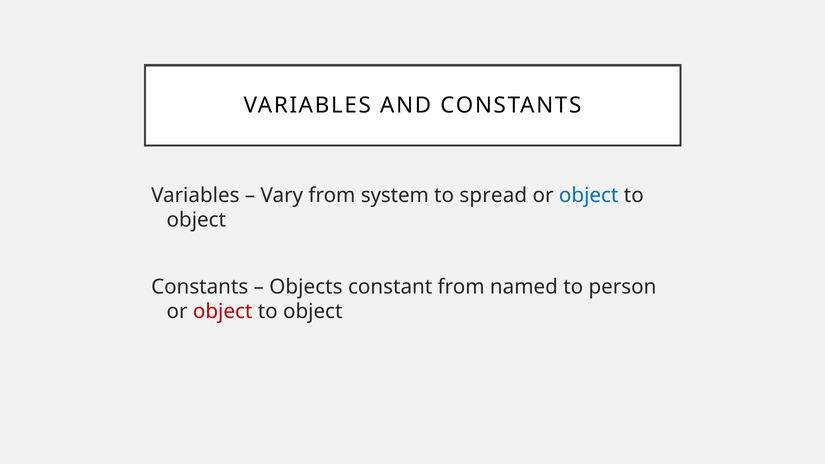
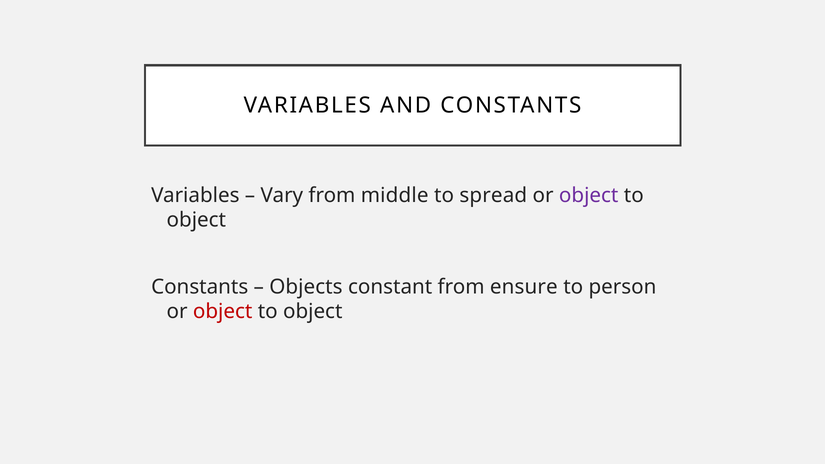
system: system -> middle
object at (589, 195) colour: blue -> purple
named: named -> ensure
